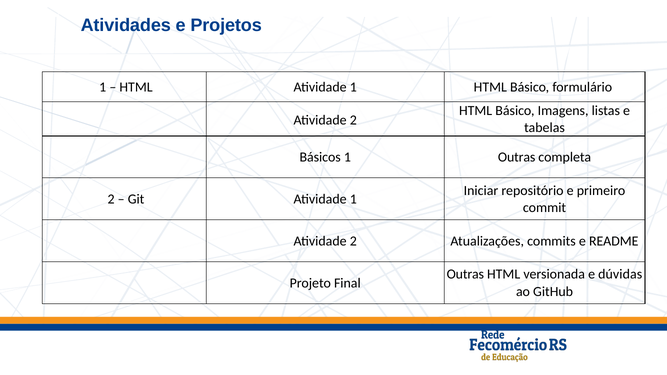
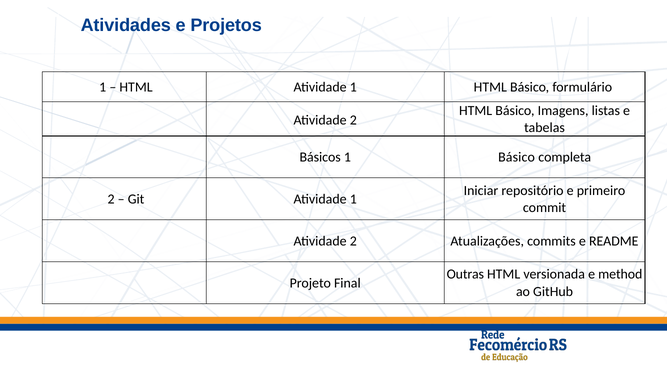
1 Outras: Outras -> Básico
dúvidas: dúvidas -> method
